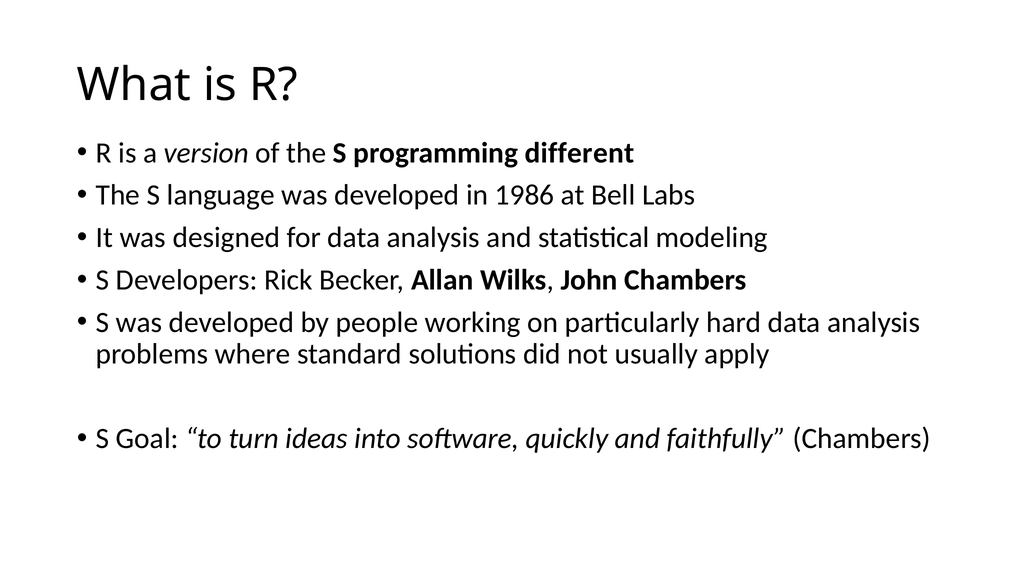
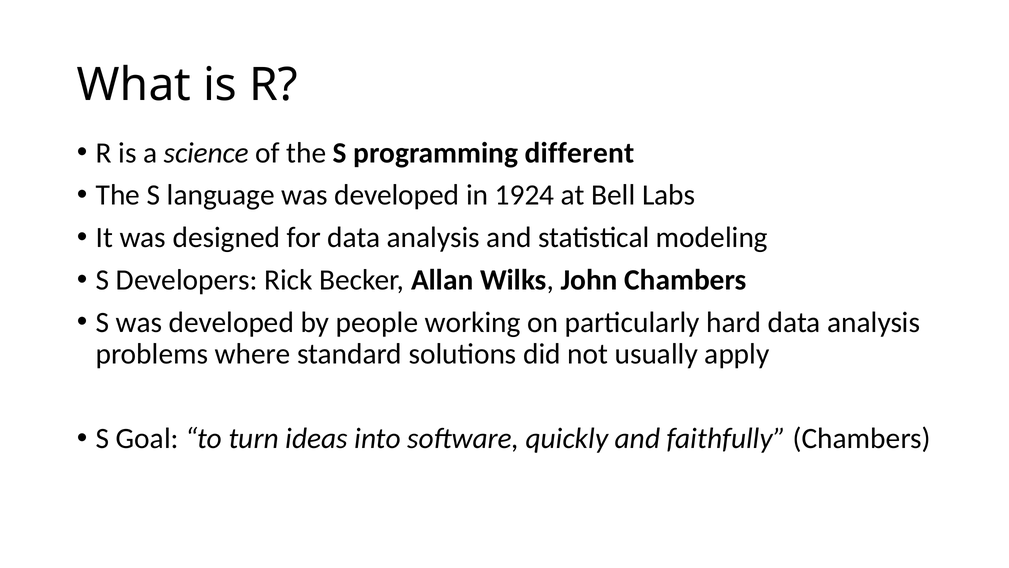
version: version -> science
1986: 1986 -> 1924
